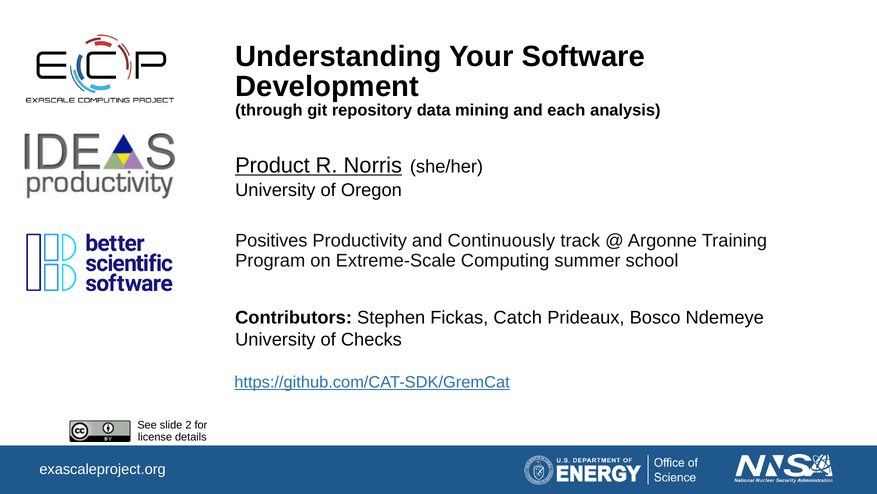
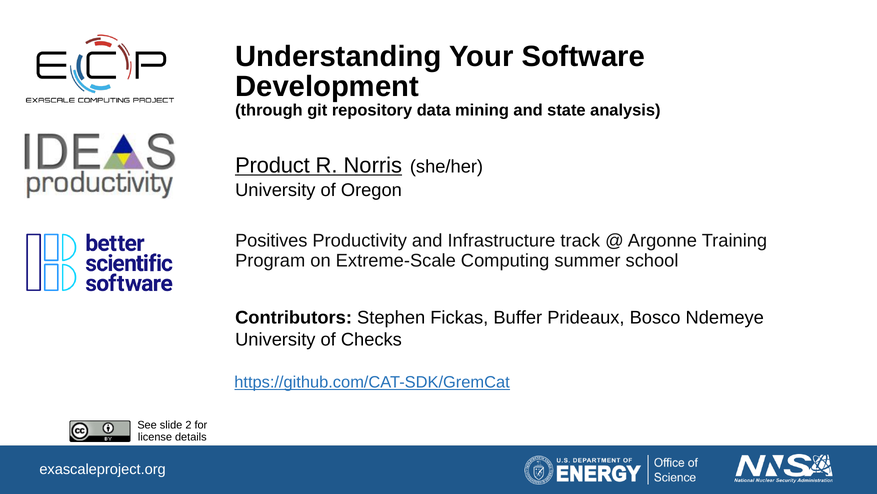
each: each -> state
Continuously: Continuously -> Infrastructure
Catch: Catch -> Buffer
